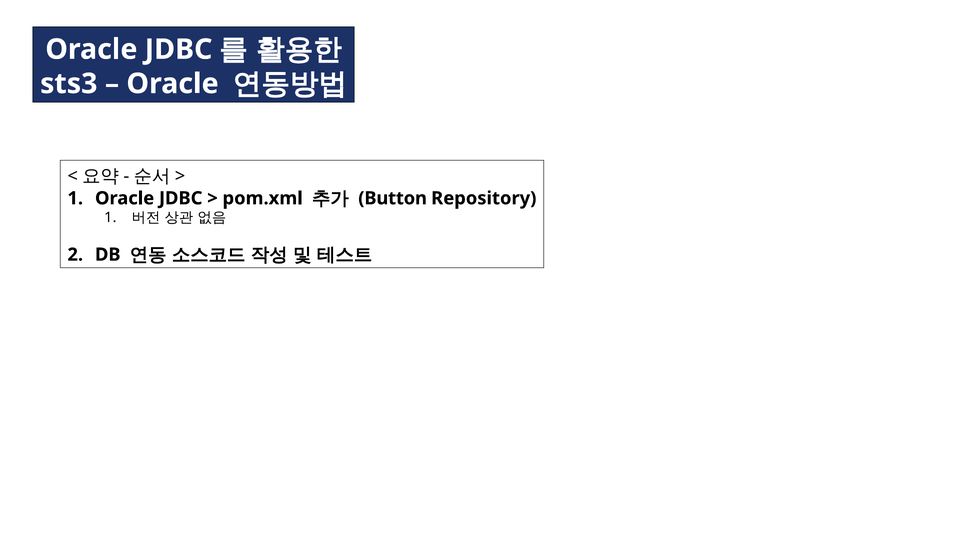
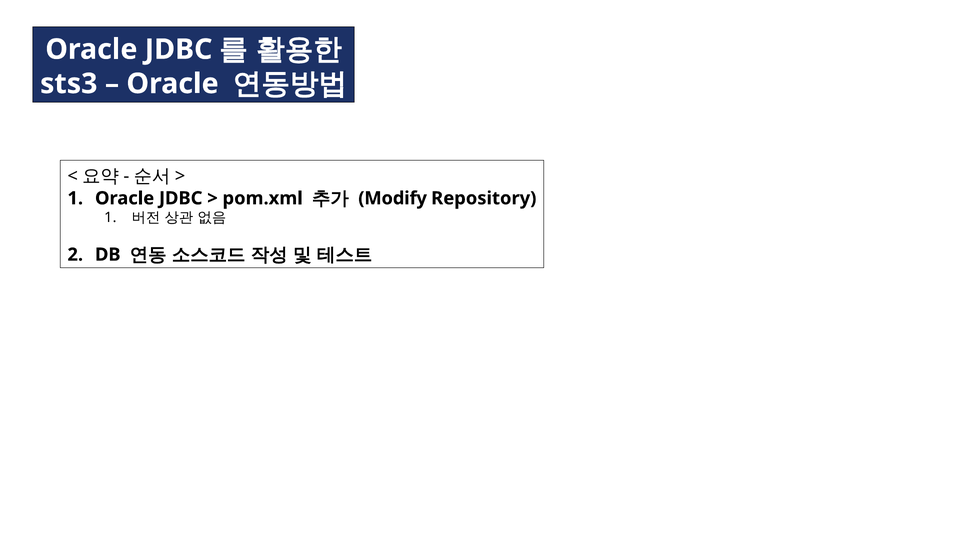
Button: Button -> Modify
